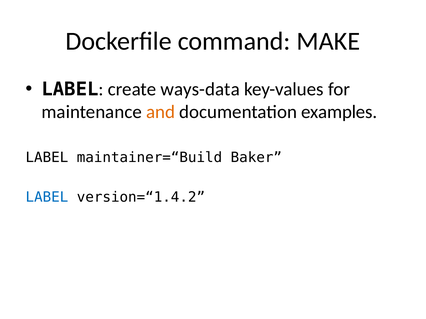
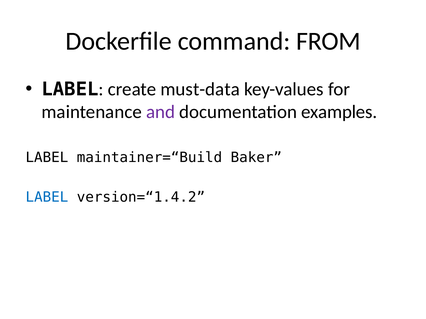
MAKE: MAKE -> FROM
ways-data: ways-data -> must-data
and colour: orange -> purple
